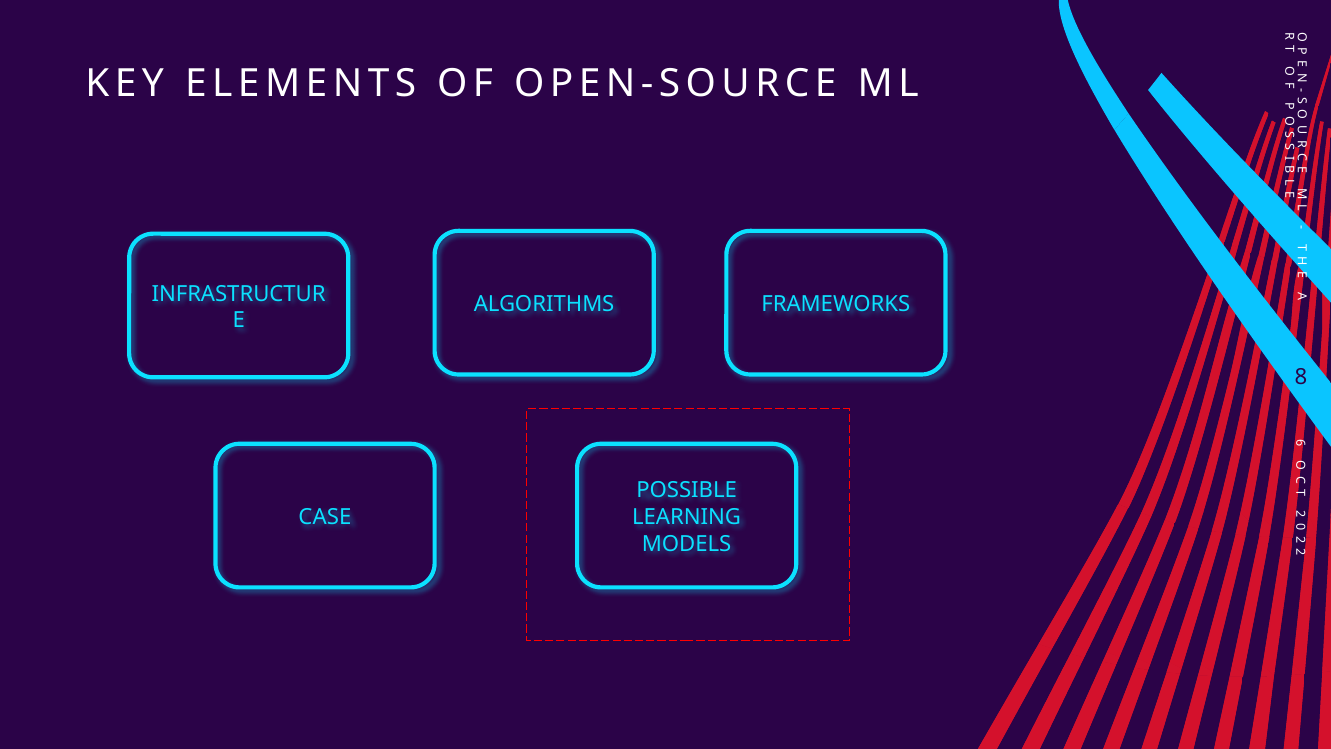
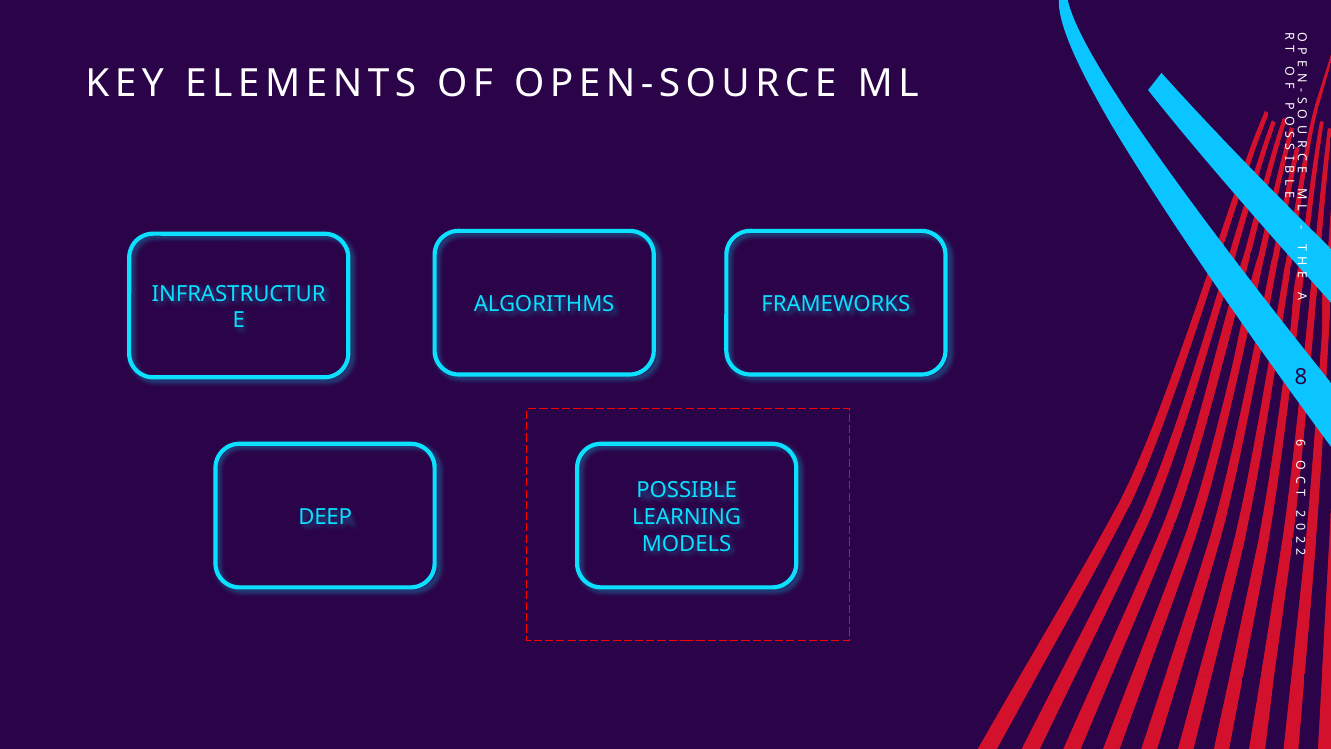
CASE: CASE -> DEEP
